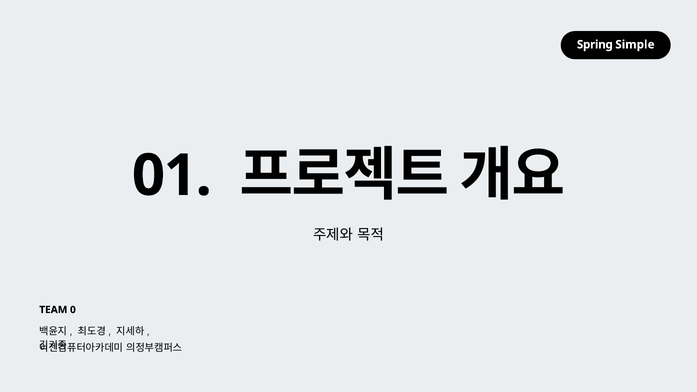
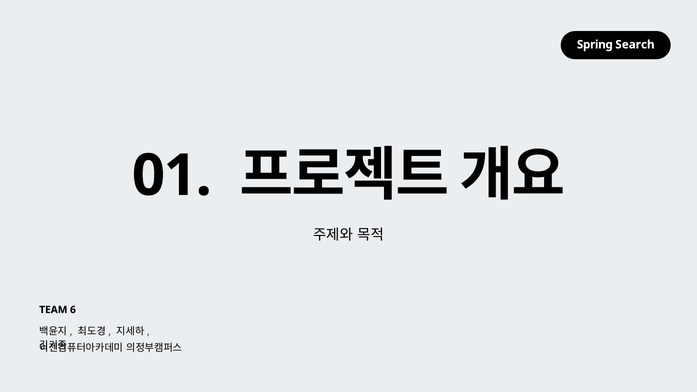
Simple: Simple -> Search
0: 0 -> 6
